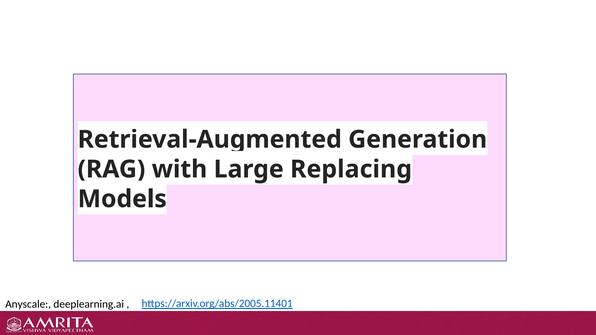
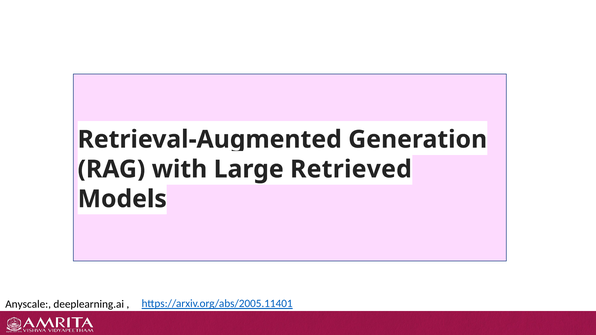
Replacing: Replacing -> Retrieved
